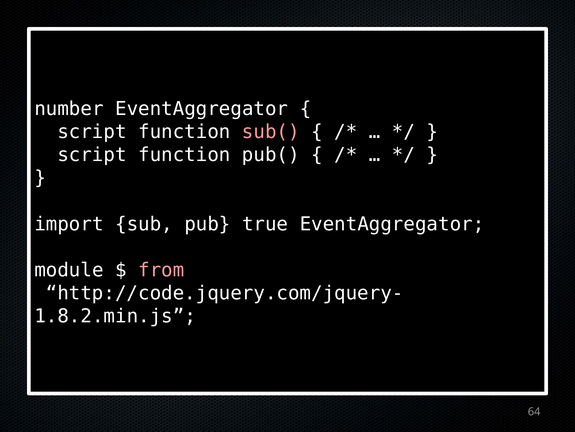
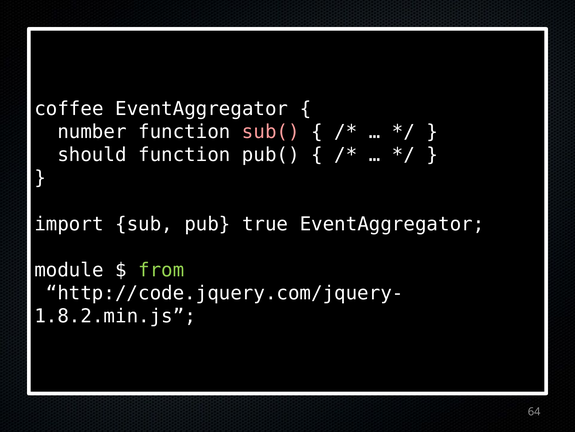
number: number -> coffee
script at (92, 132): script -> number
script at (92, 155): script -> should
from colour: pink -> light green
